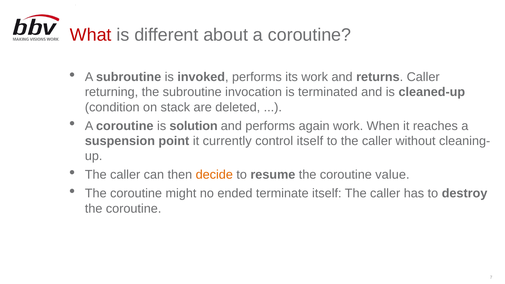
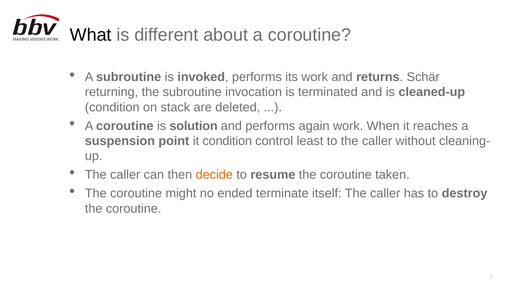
What colour: red -> black
returns Caller: Caller -> Schär
it currently: currently -> condition
control itself: itself -> least
value: value -> taken
